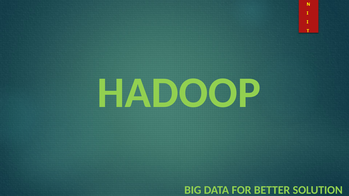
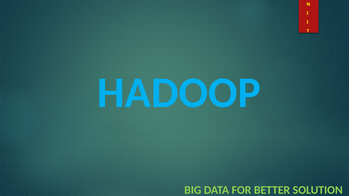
HADOOP colour: light green -> light blue
